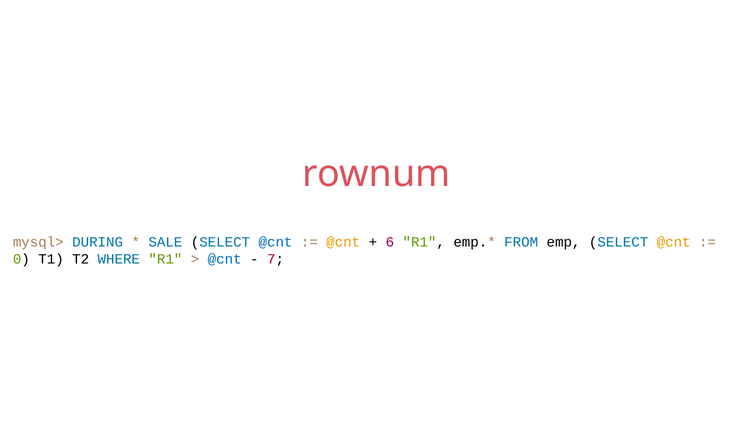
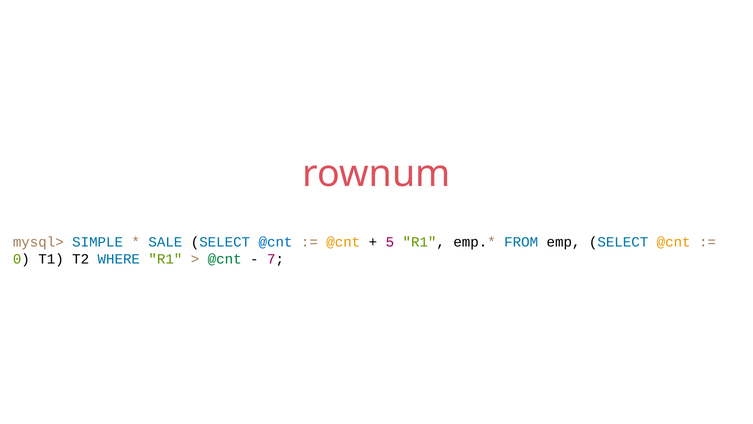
DURING: DURING -> SIMPLE
6: 6 -> 5
@cnt at (225, 259) colour: blue -> green
